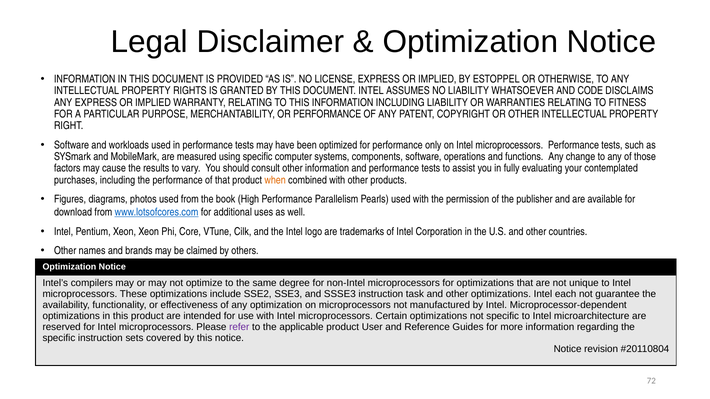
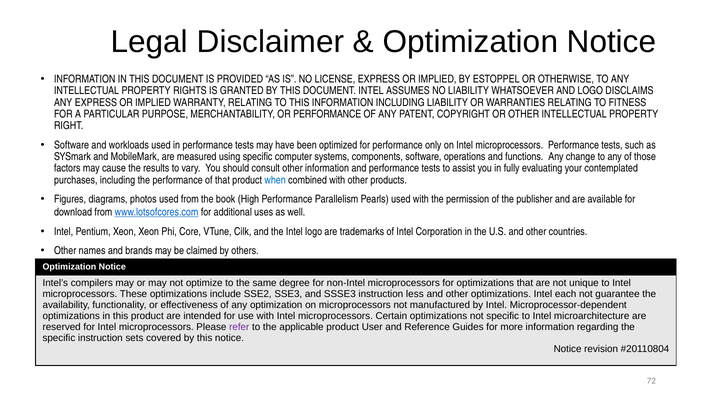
AND CODE: CODE -> LOGO
when colour: orange -> blue
task: task -> less
